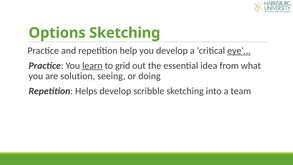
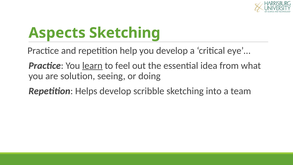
Options: Options -> Aspects
eye’… underline: present -> none
grid: grid -> feel
